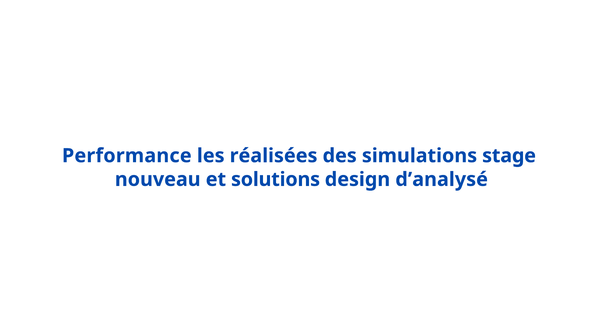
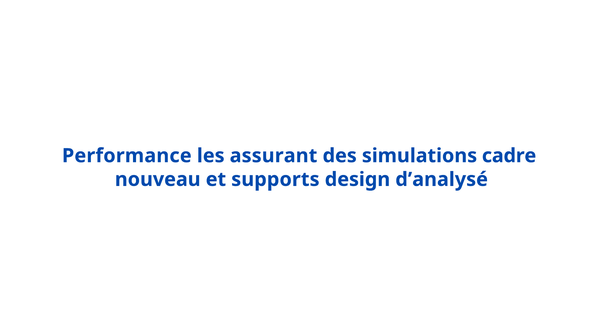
réalisées: réalisées -> assurant
stage: stage -> cadre
solutions: solutions -> supports
